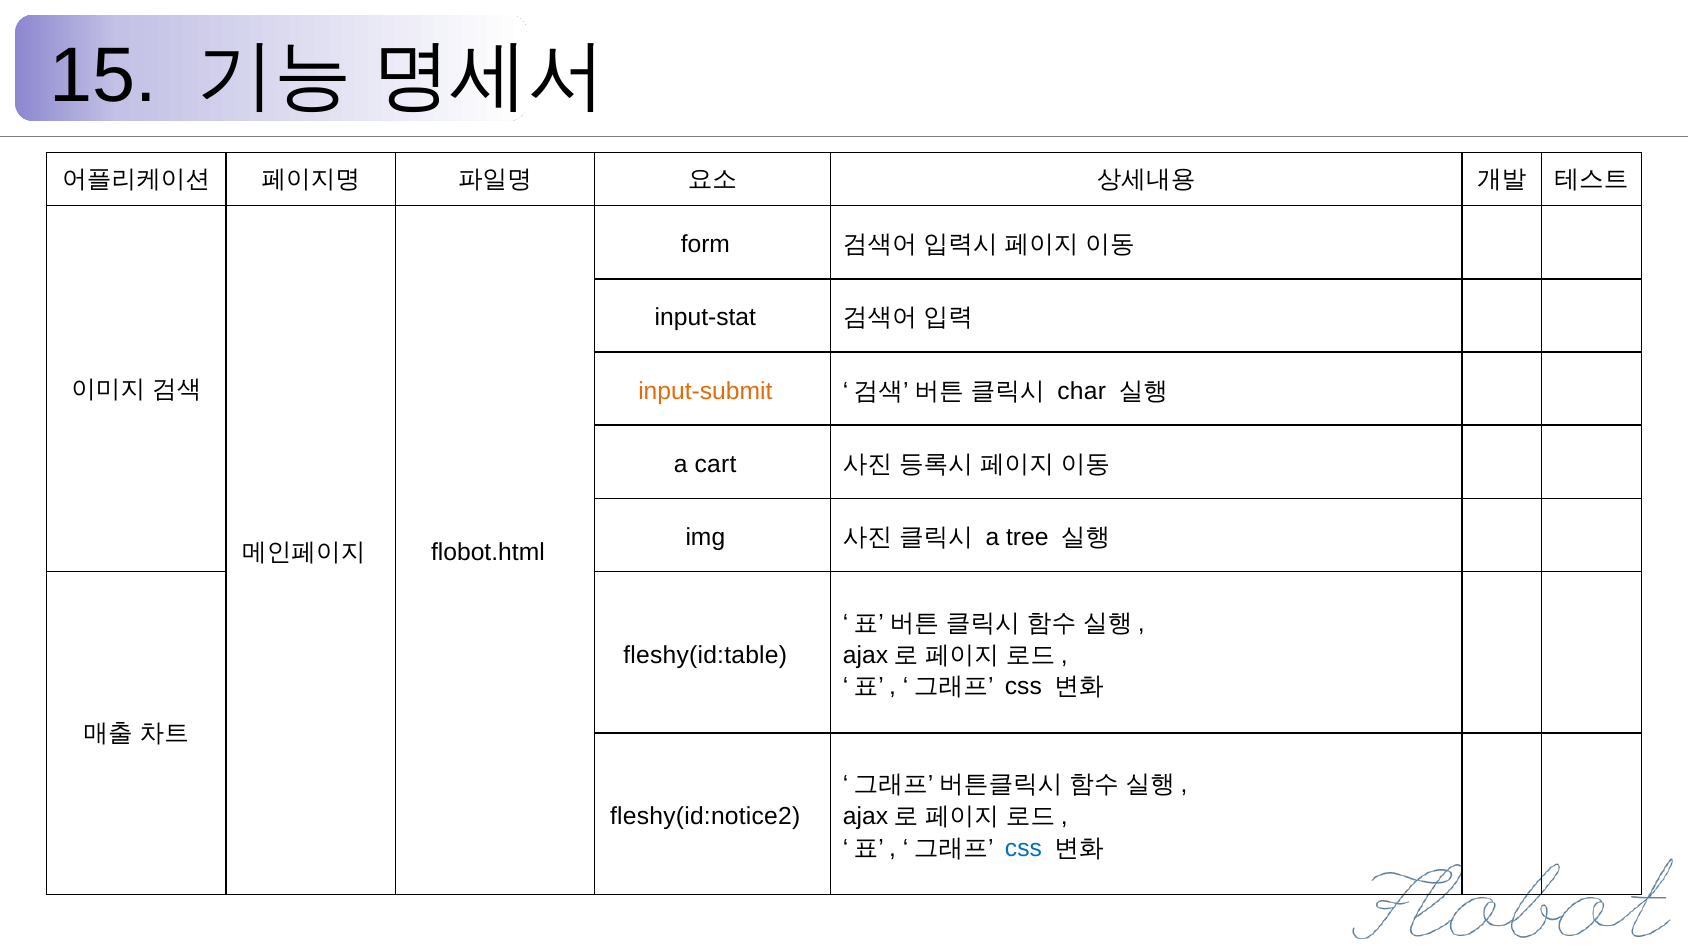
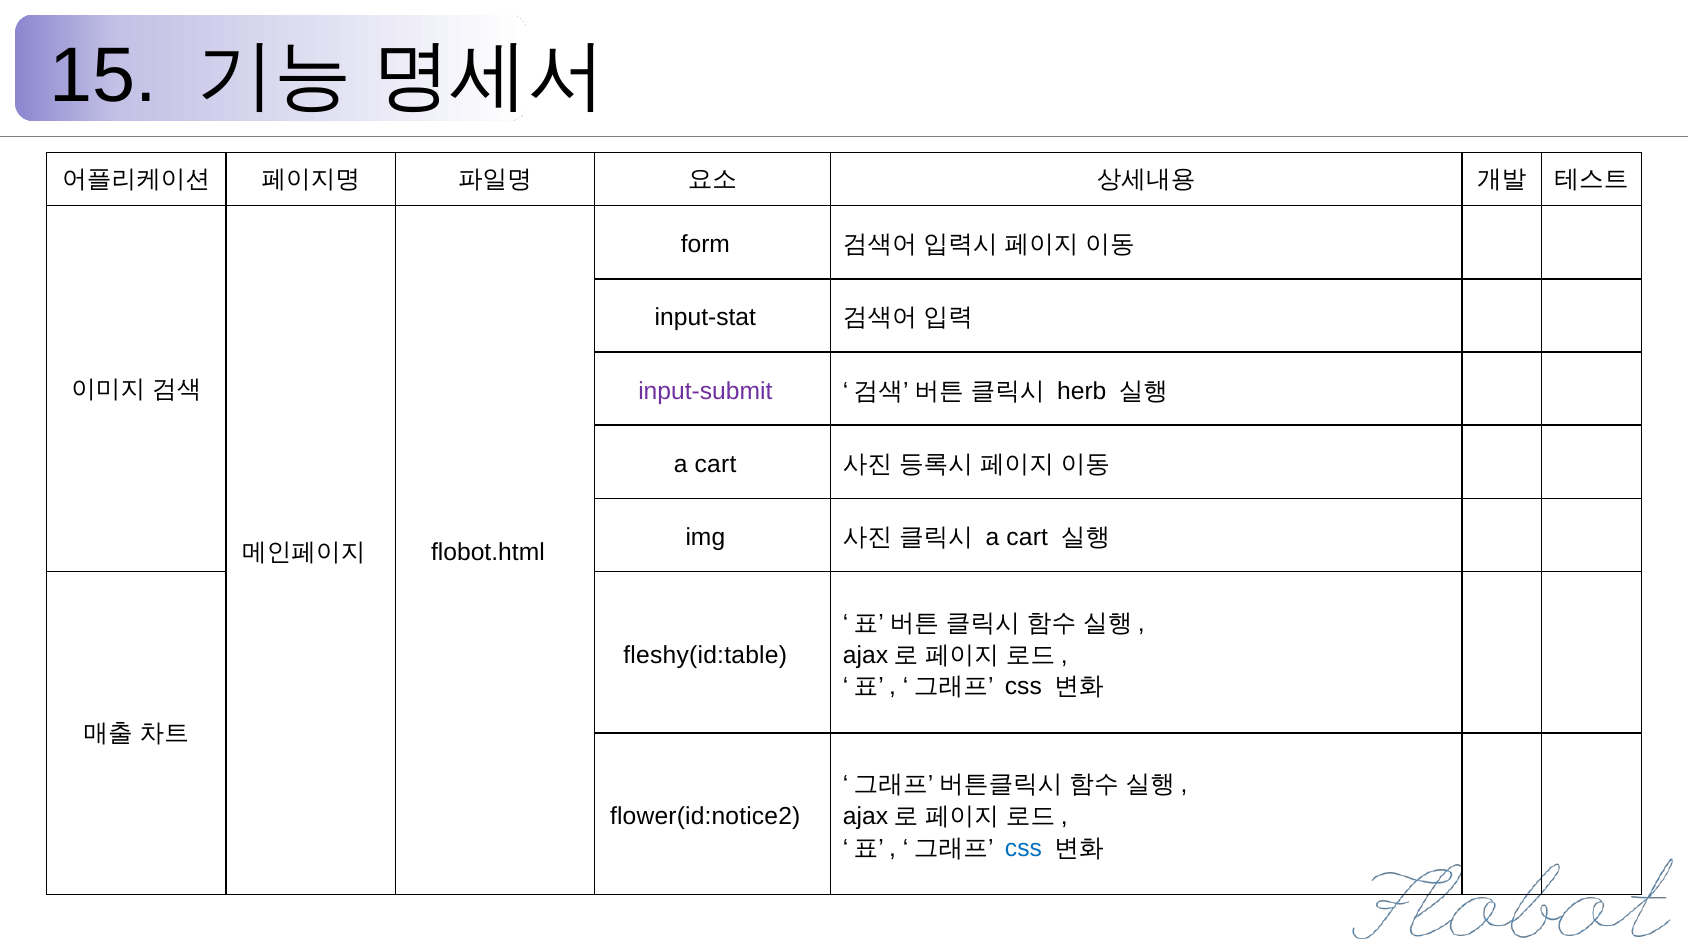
input-submit colour: orange -> purple
char: char -> herb
tree at (1027, 538): tree -> cart
fleshy(id:notice2: fleshy(id:notice2 -> flower(id:notice2
